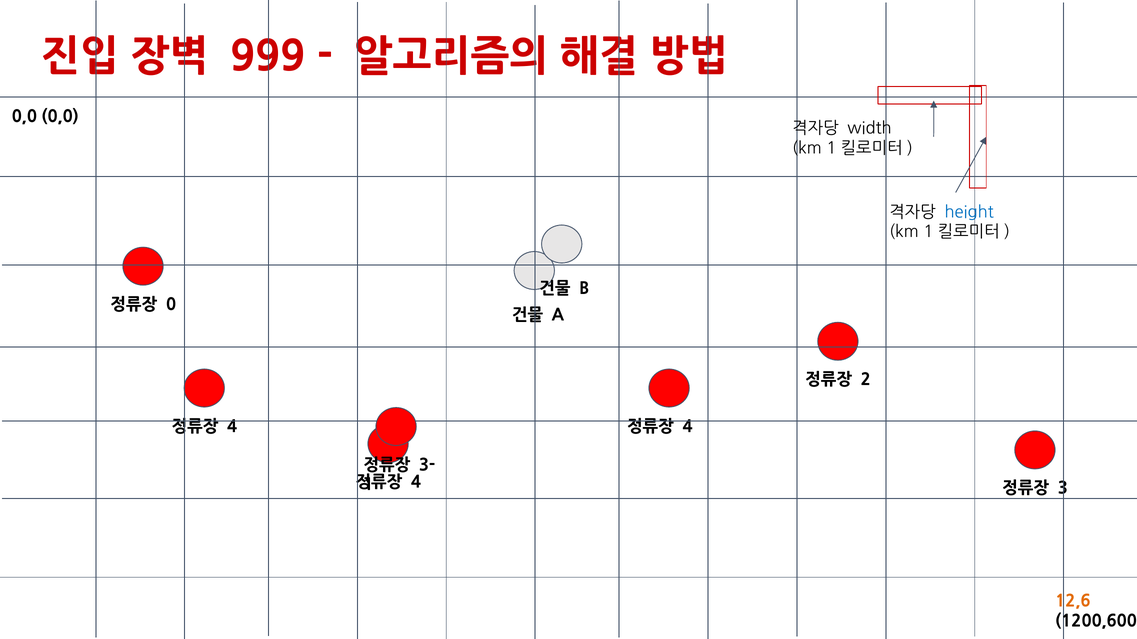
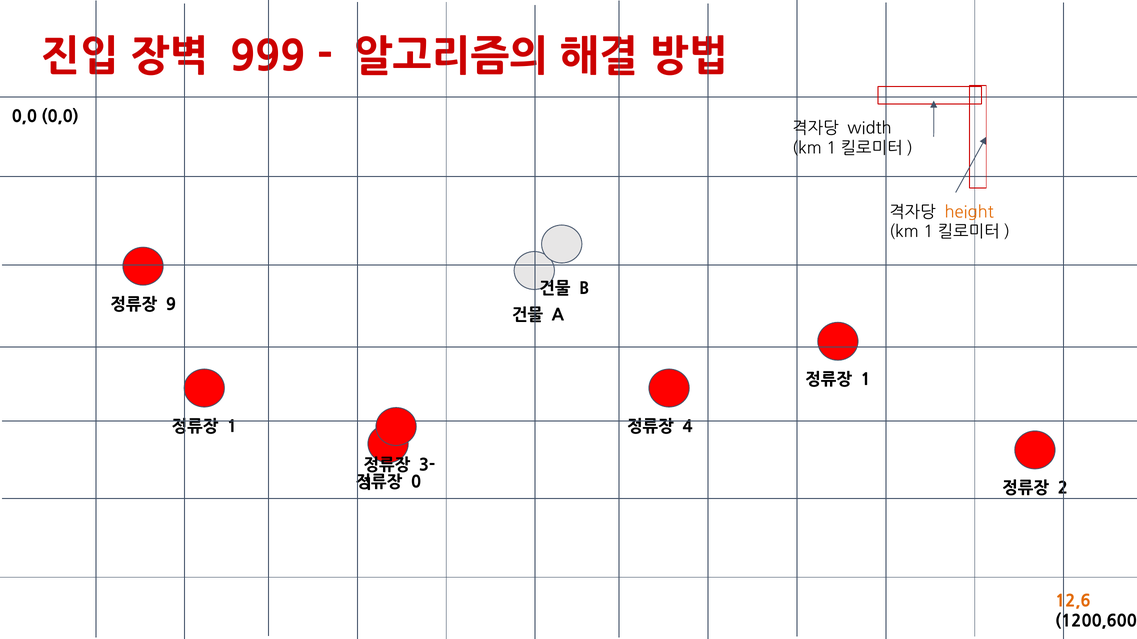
height colour: blue -> orange
0: 0 -> 9
2 at (866, 380): 2 -> 1
4 at (232, 427): 4 -> 1
4 at (416, 483): 4 -> 0
3: 3 -> 2
